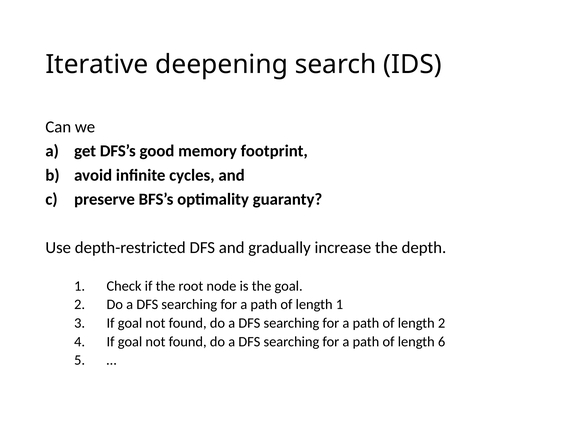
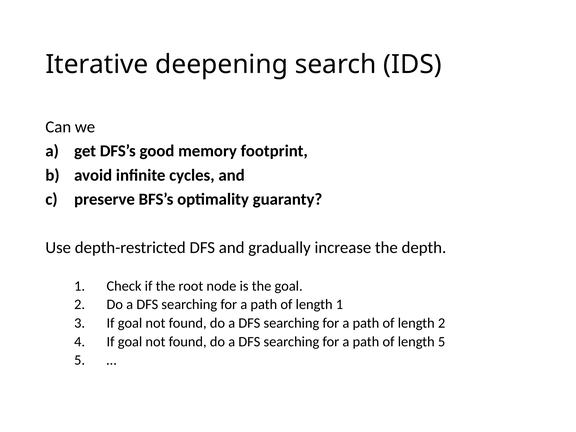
length 6: 6 -> 5
